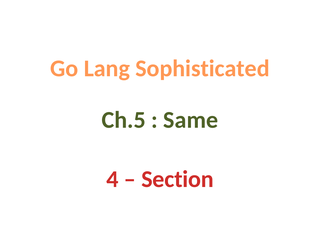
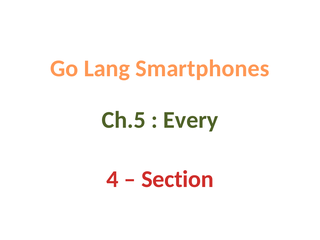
Sophisticated: Sophisticated -> Smartphones
Same: Same -> Every
